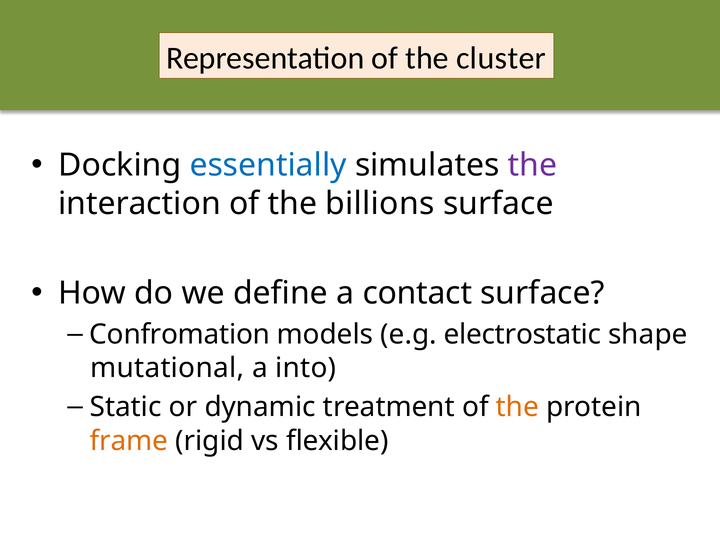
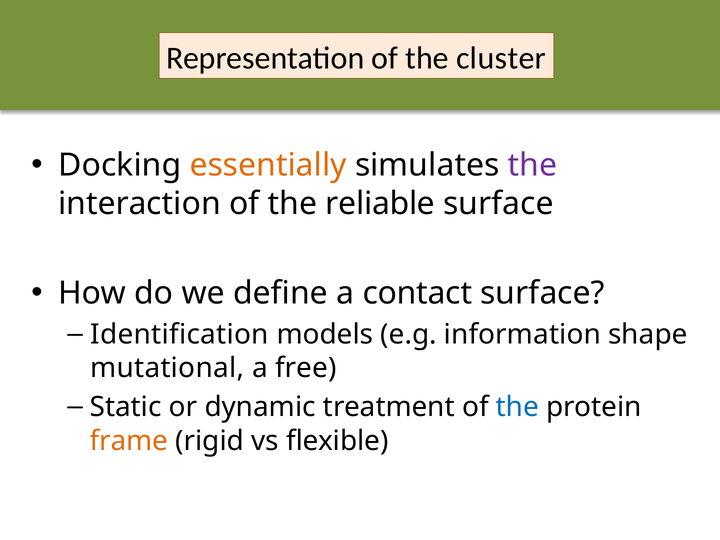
essentially colour: blue -> orange
billions: billions -> reliable
Confromation: Confromation -> Identification
electrostatic: electrostatic -> information
into: into -> free
the at (517, 407) colour: orange -> blue
